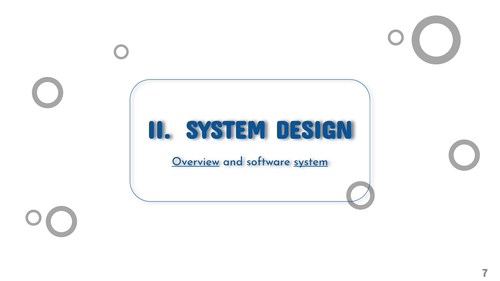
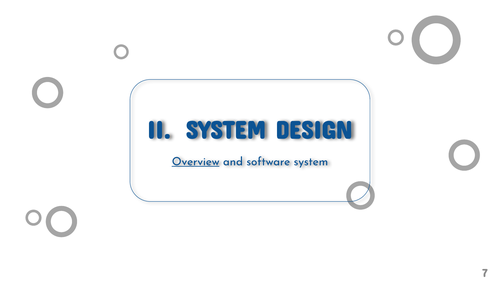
system at (311, 162) underline: present -> none
